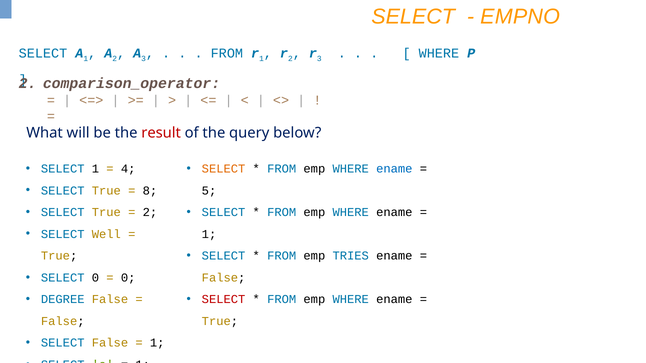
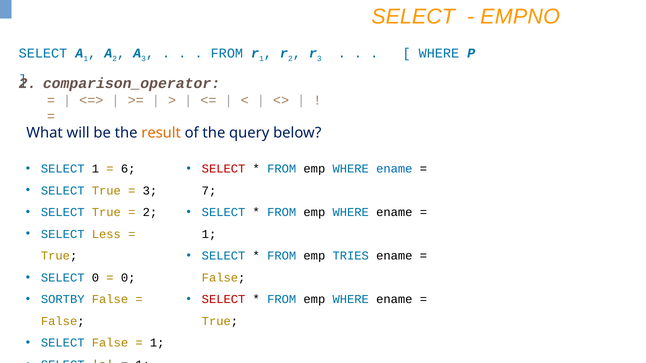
result colour: red -> orange
4: 4 -> 6
SELECT at (224, 169) colour: orange -> red
8 at (150, 191): 8 -> 3
5: 5 -> 7
Well: Well -> Less
DEGREE: DEGREE -> SORTBY
